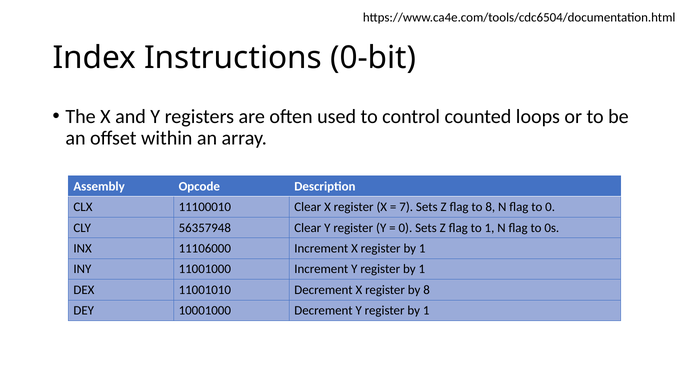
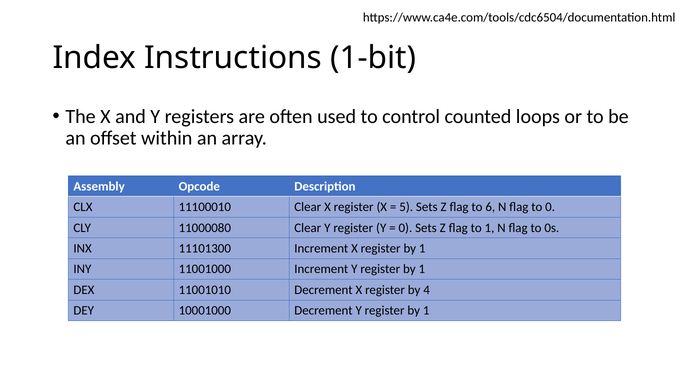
0-bit: 0-bit -> 1-bit
7: 7 -> 5
to 8: 8 -> 6
56357948: 56357948 -> 11000080
11106000: 11106000 -> 11101300
by 8: 8 -> 4
